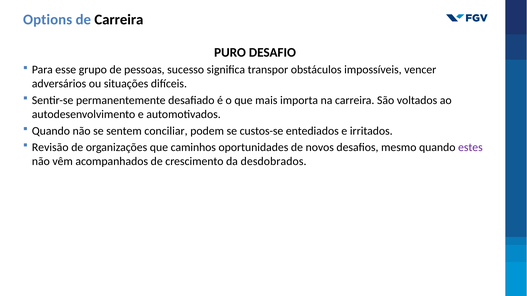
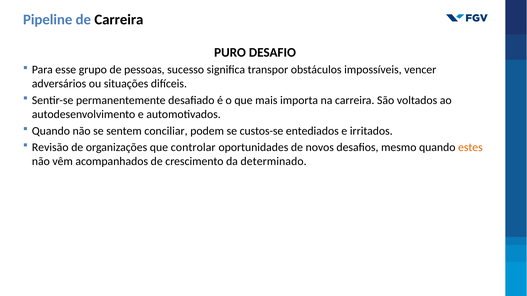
Options: Options -> Pipeline
caminhos: caminhos -> controlar
estes colour: purple -> orange
desdobrados: desdobrados -> determinado
